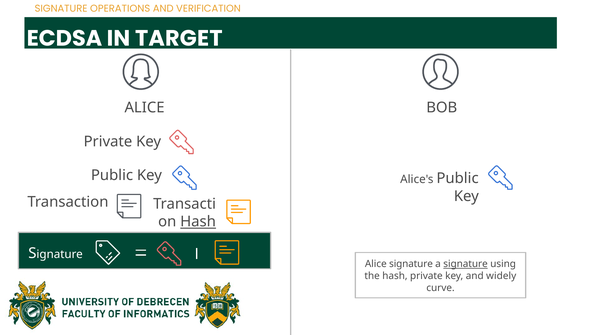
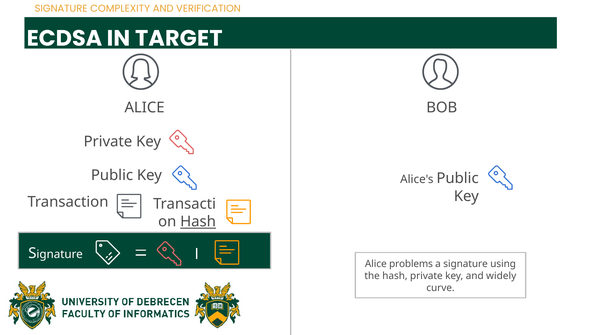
OPERATIONS: OPERATIONS -> COMPLEXITY
Alice signature: signature -> problems
signature at (466, 264) underline: present -> none
